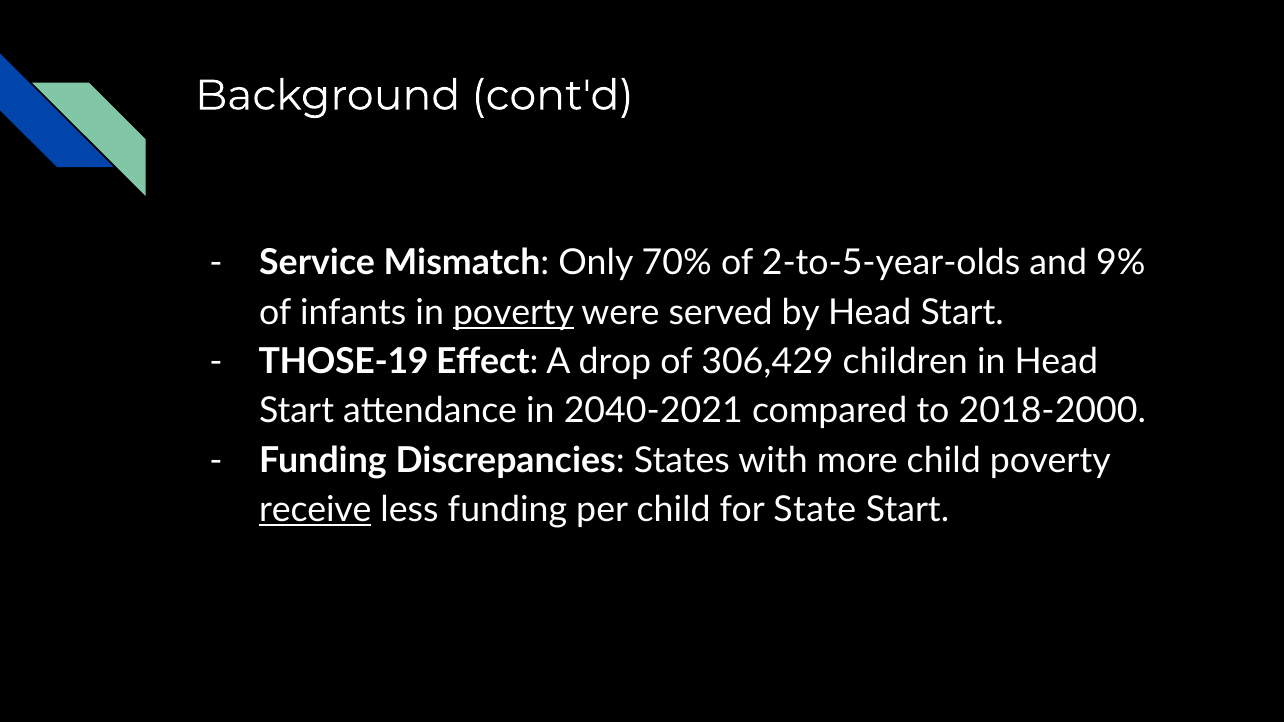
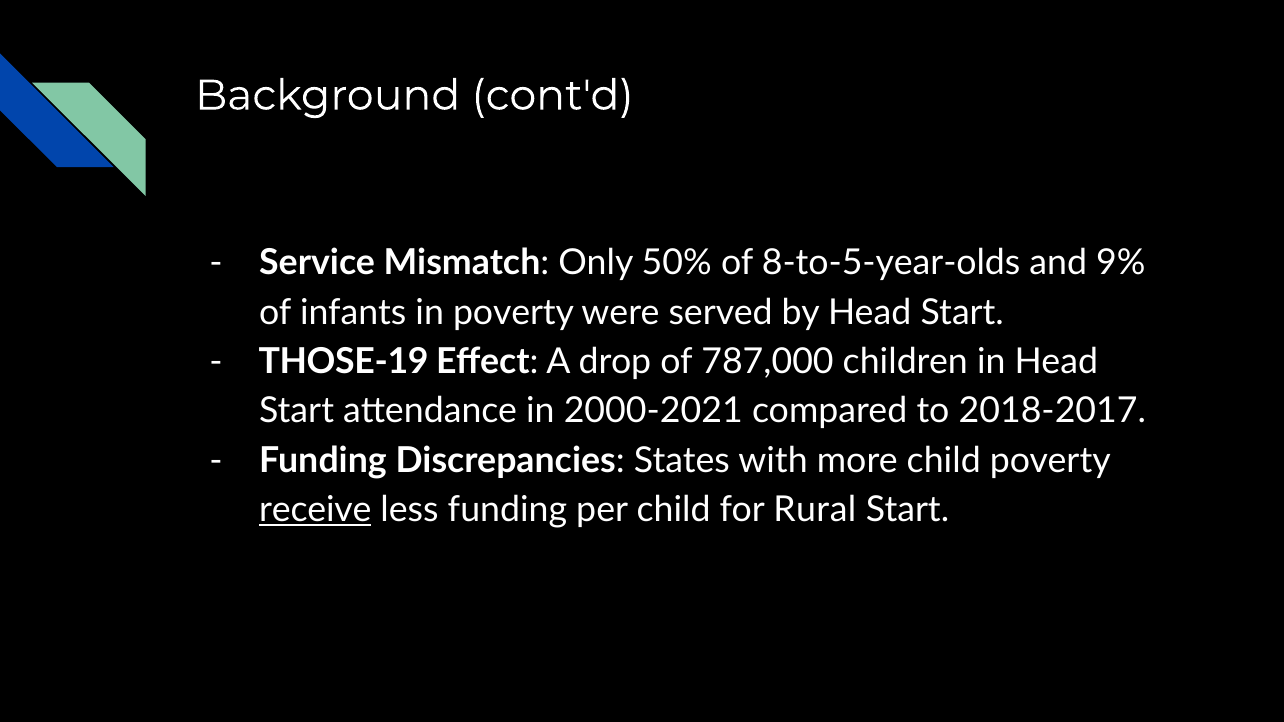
70%: 70% -> 50%
2-to-5-year-olds: 2-to-5-year-olds -> 8-to-5-year-olds
poverty at (514, 312) underline: present -> none
306,429: 306,429 -> 787,000
2040-2021: 2040-2021 -> 2000-2021
2018-2000: 2018-2000 -> 2018-2017
State: State -> Rural
